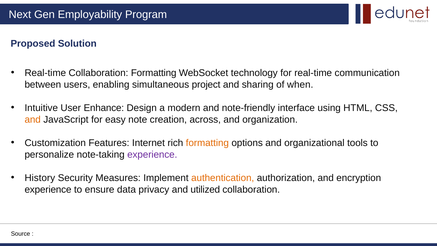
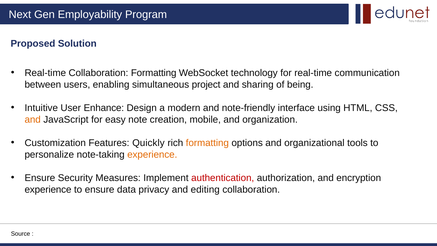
when: when -> being
across: across -> mobile
Internet: Internet -> Quickly
experience at (152, 154) colour: purple -> orange
History at (40, 178): History -> Ensure
authentication colour: orange -> red
utilized: utilized -> editing
